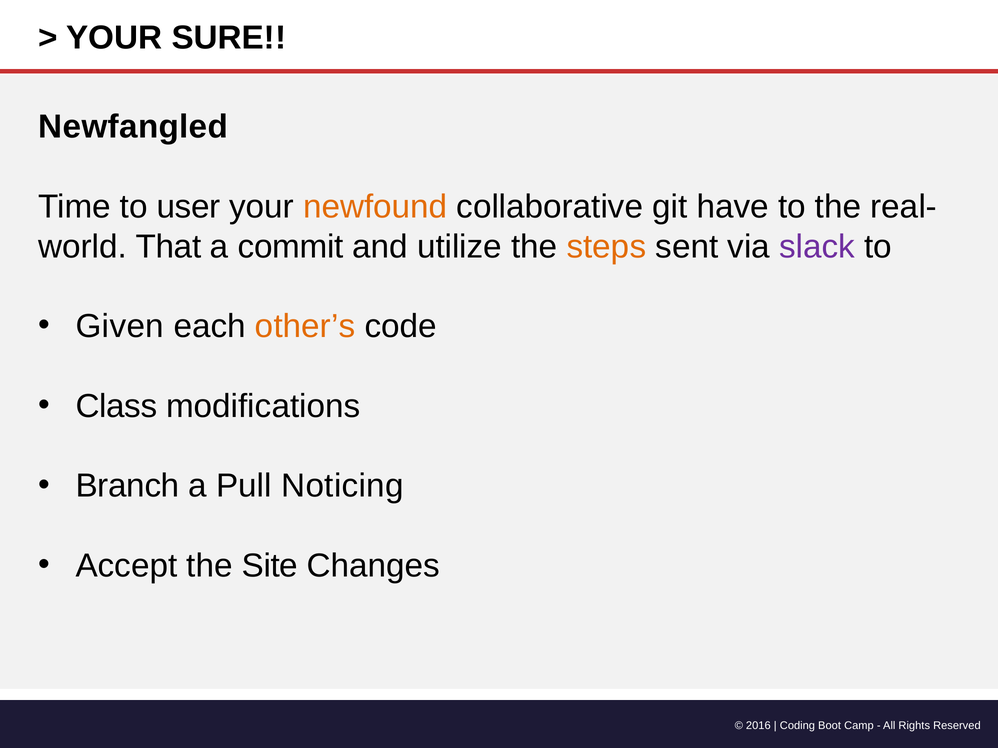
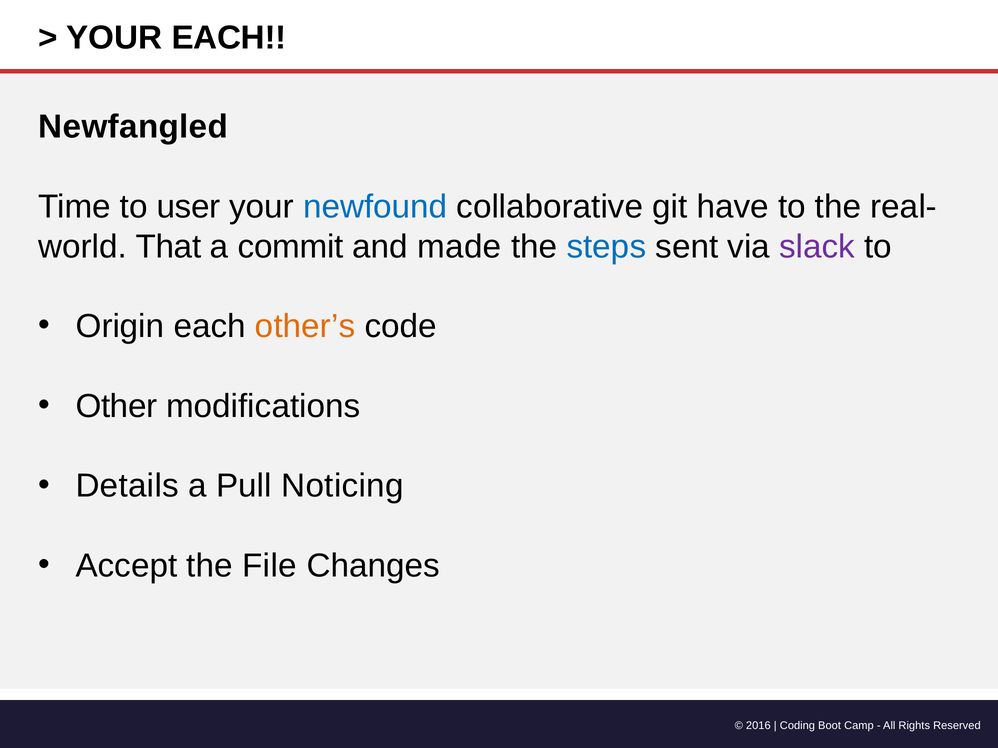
YOUR SURE: SURE -> EACH
newfound colour: orange -> blue
utilize: utilize -> made
steps colour: orange -> blue
Given: Given -> Origin
Class: Class -> Other
Branch: Branch -> Details
Site: Site -> File
